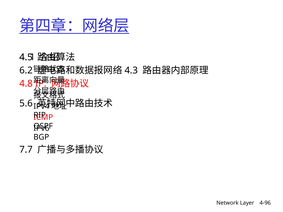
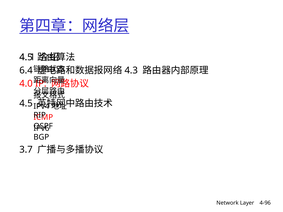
6.2: 6.2 -> 6.4
4.8: 4.8 -> 4.0
5.6 at (26, 103): 5.6 -> 4.5
7.7: 7.7 -> 3.7
